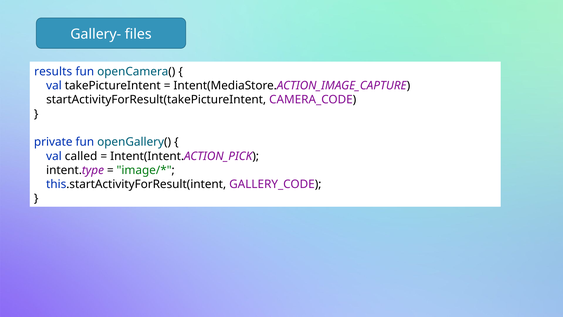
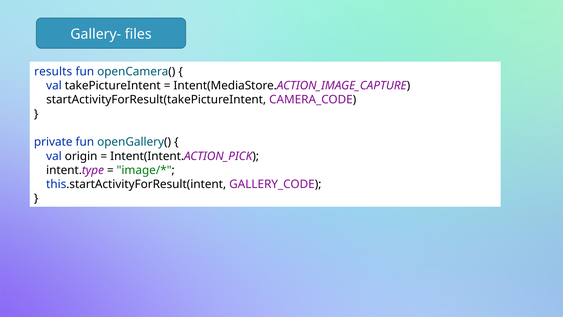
called: called -> origin
